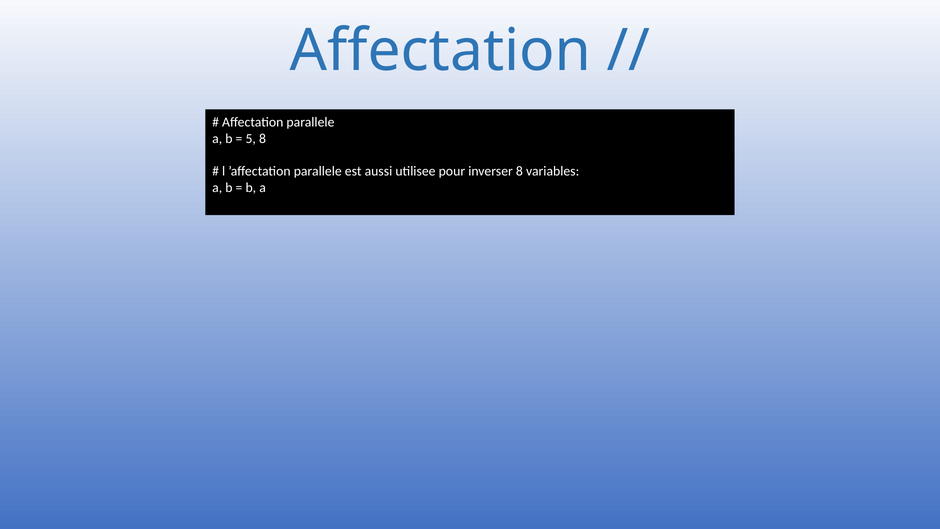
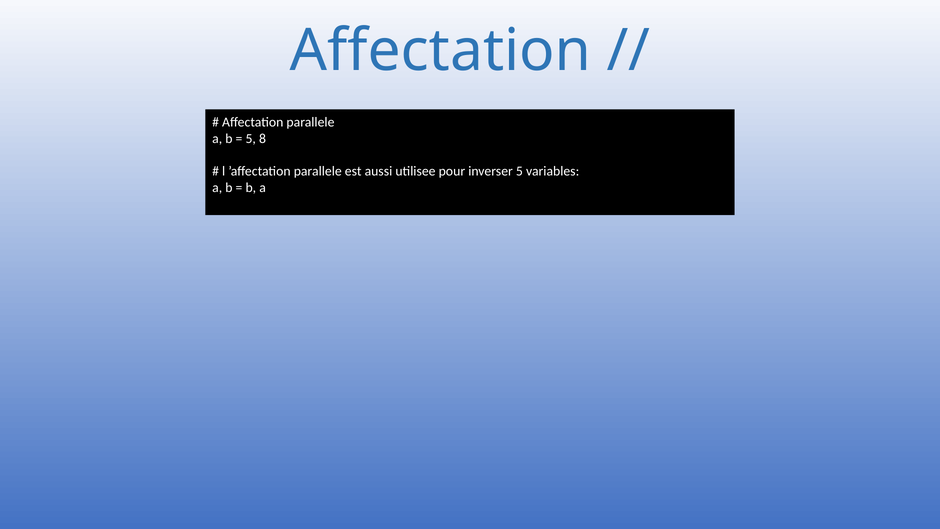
inverser 8: 8 -> 5
